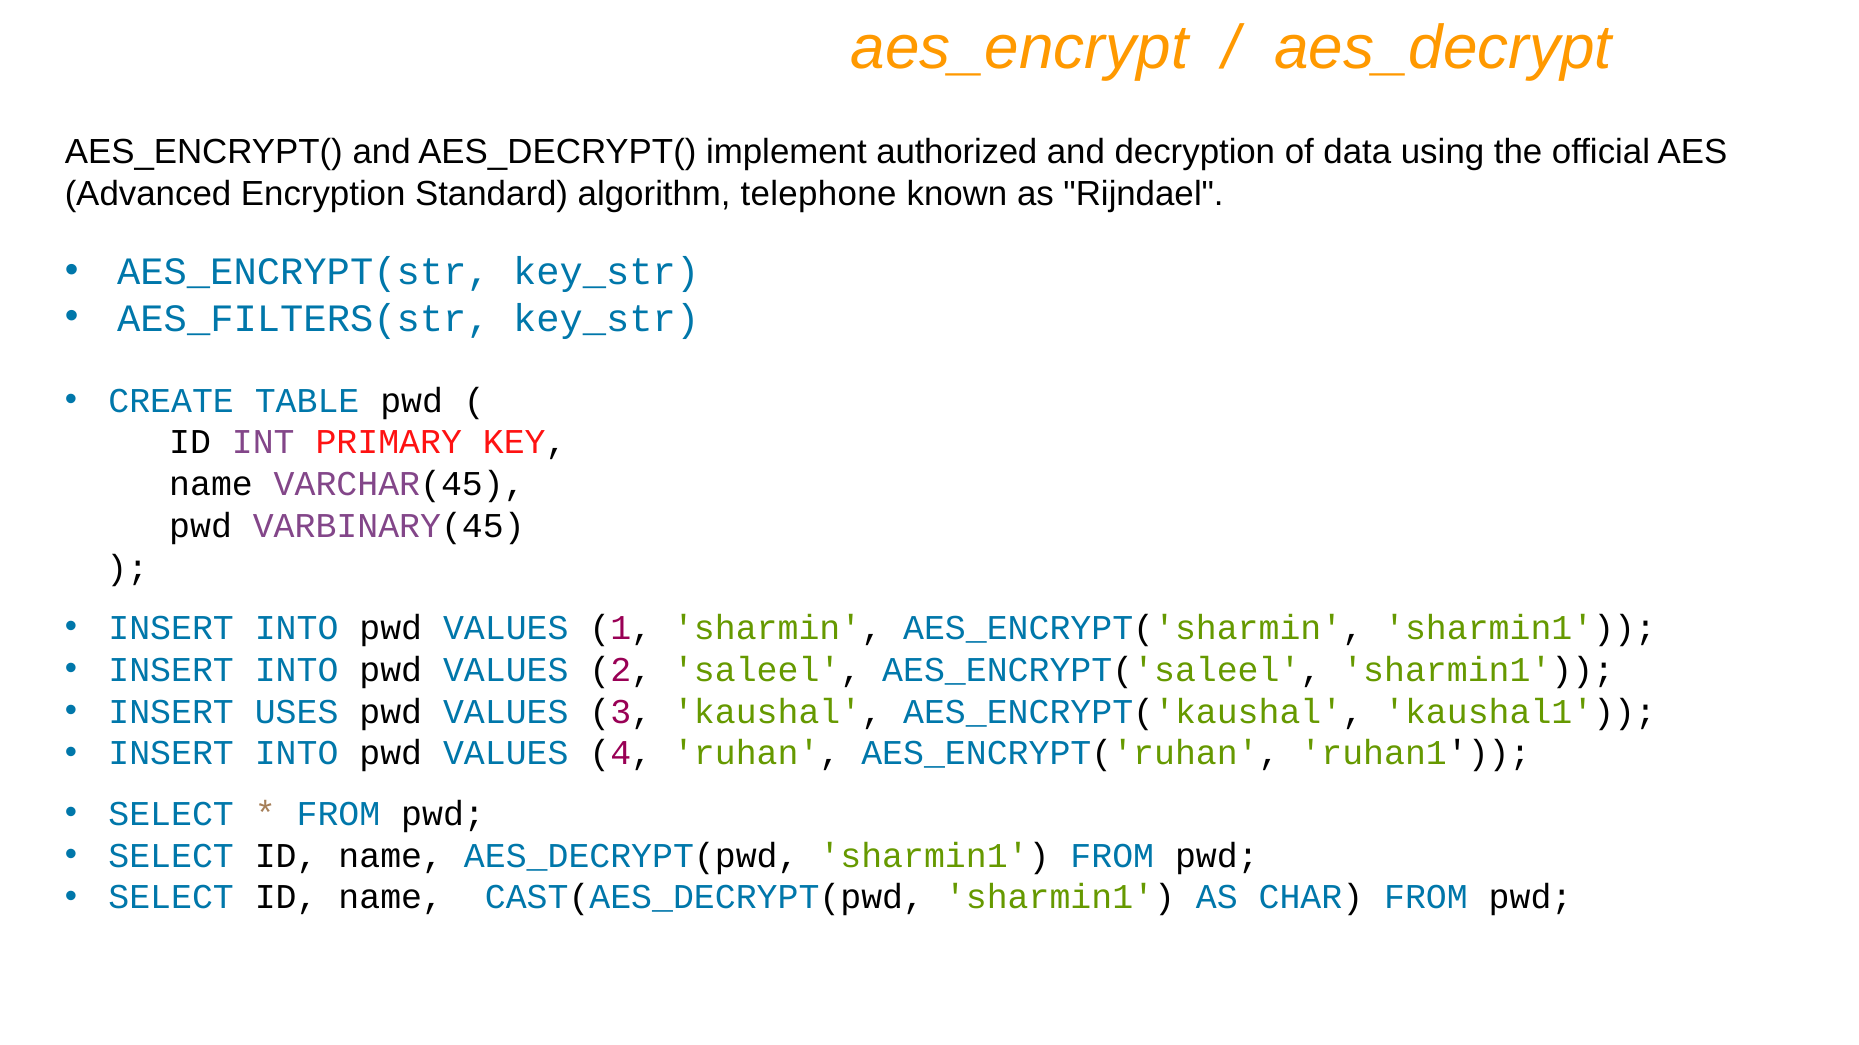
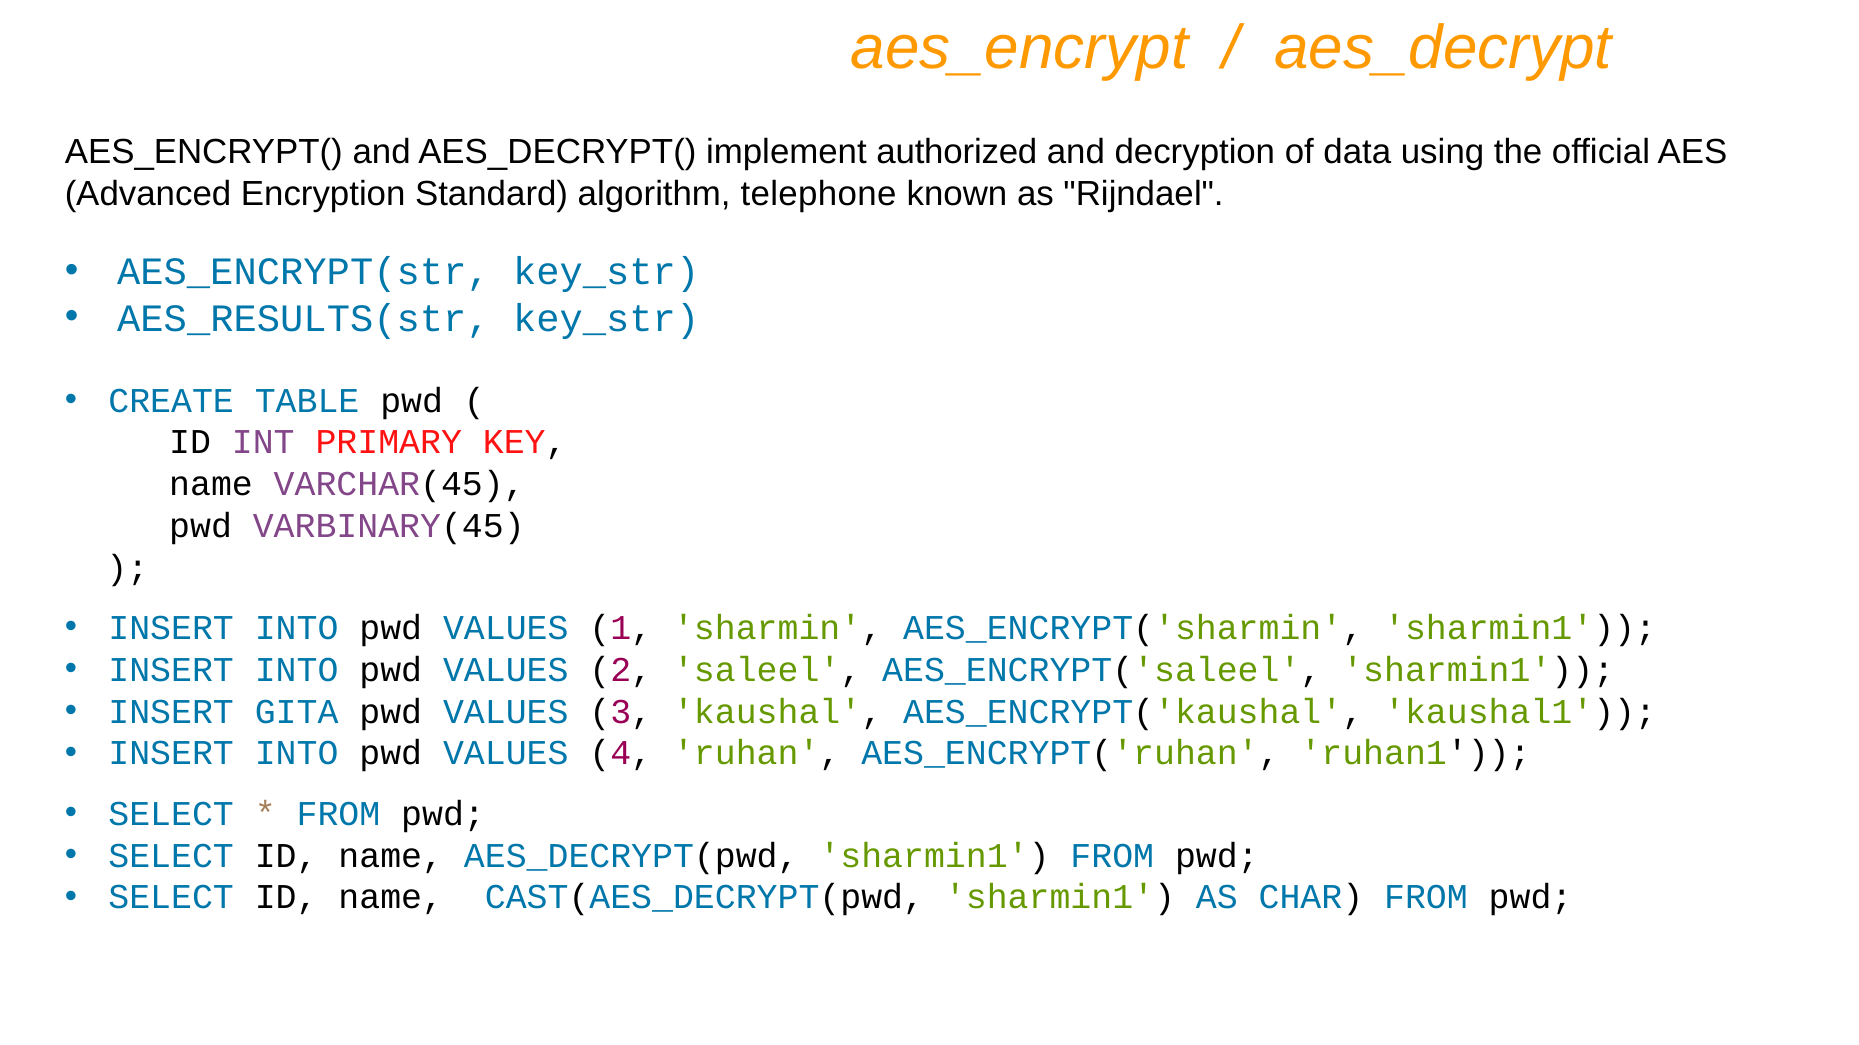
AES_FILTERS(str: AES_FILTERS(str -> AES_RESULTS(str
USES: USES -> GITA
